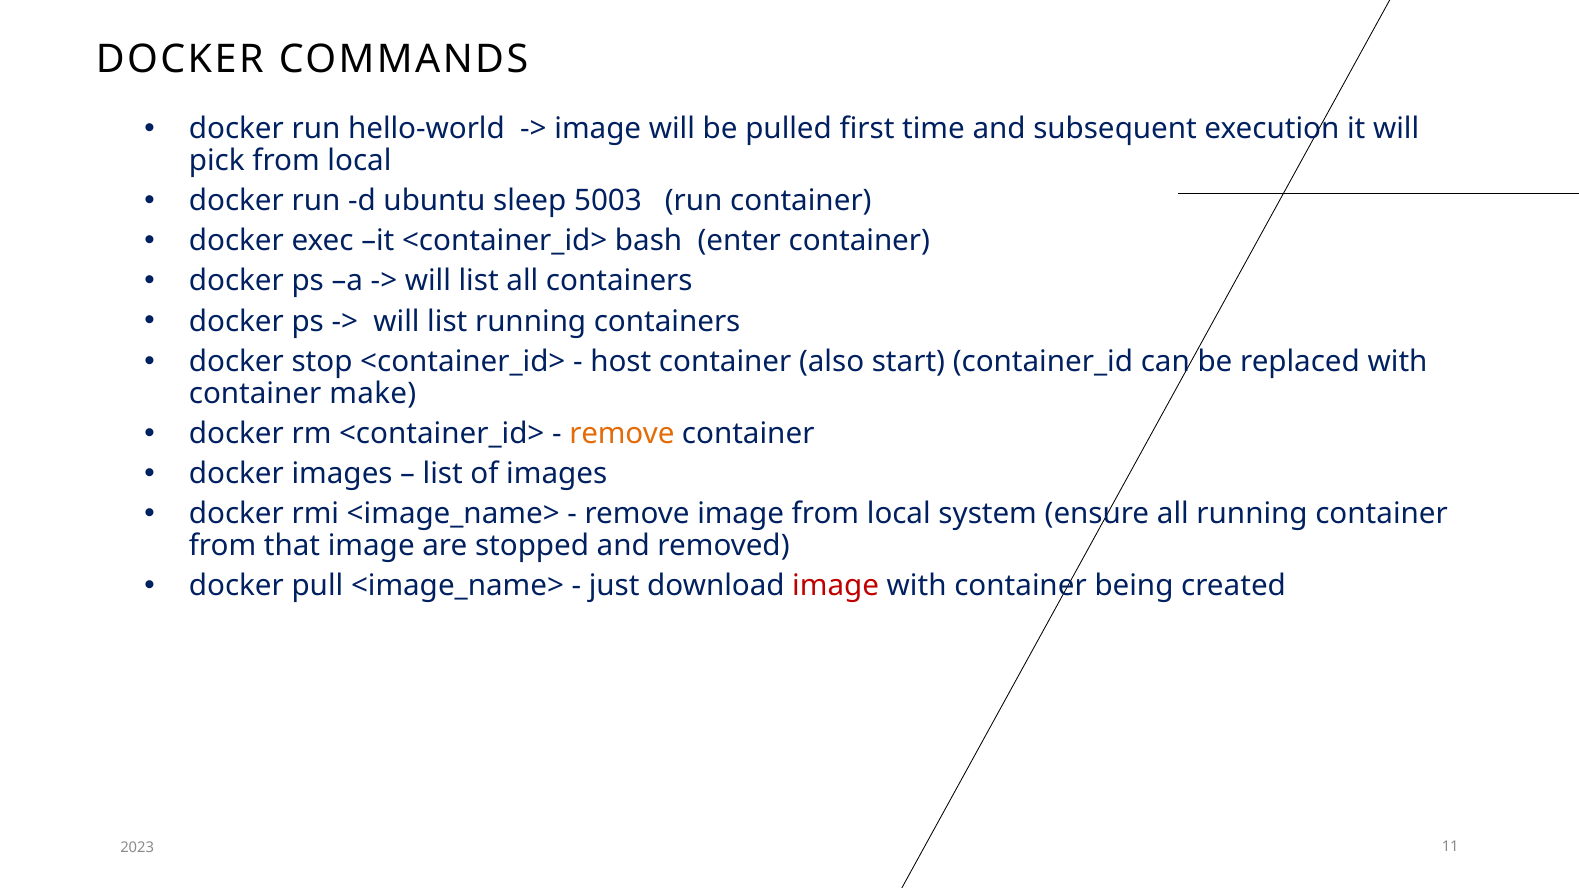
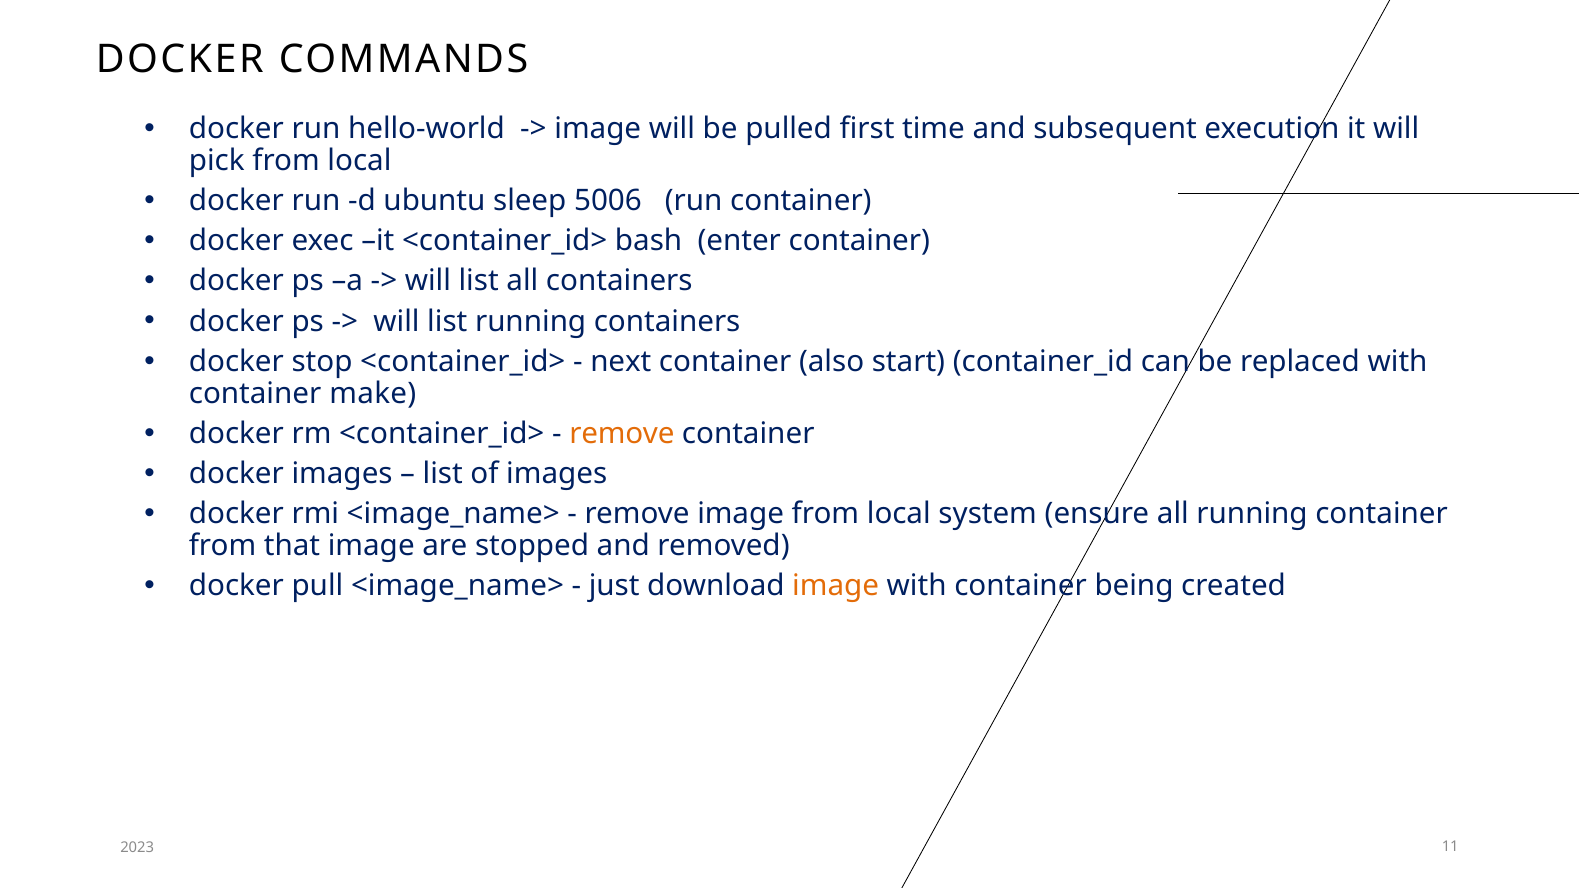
5003: 5003 -> 5006
host: host -> next
image at (836, 586) colour: red -> orange
